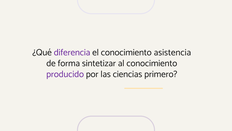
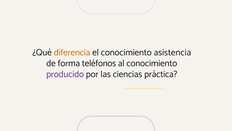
diferencia colour: purple -> orange
sintetizar: sintetizar -> teléfonos
primero: primero -> práctica
